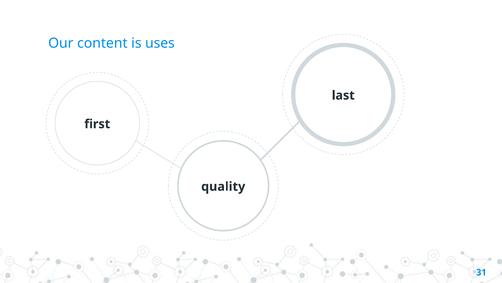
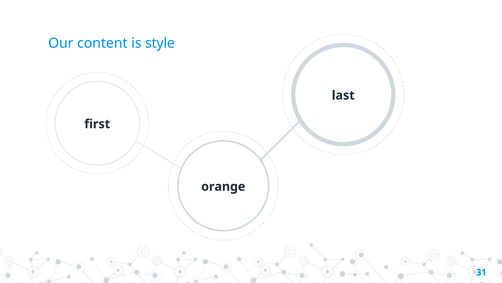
uses: uses -> style
quality: quality -> orange
